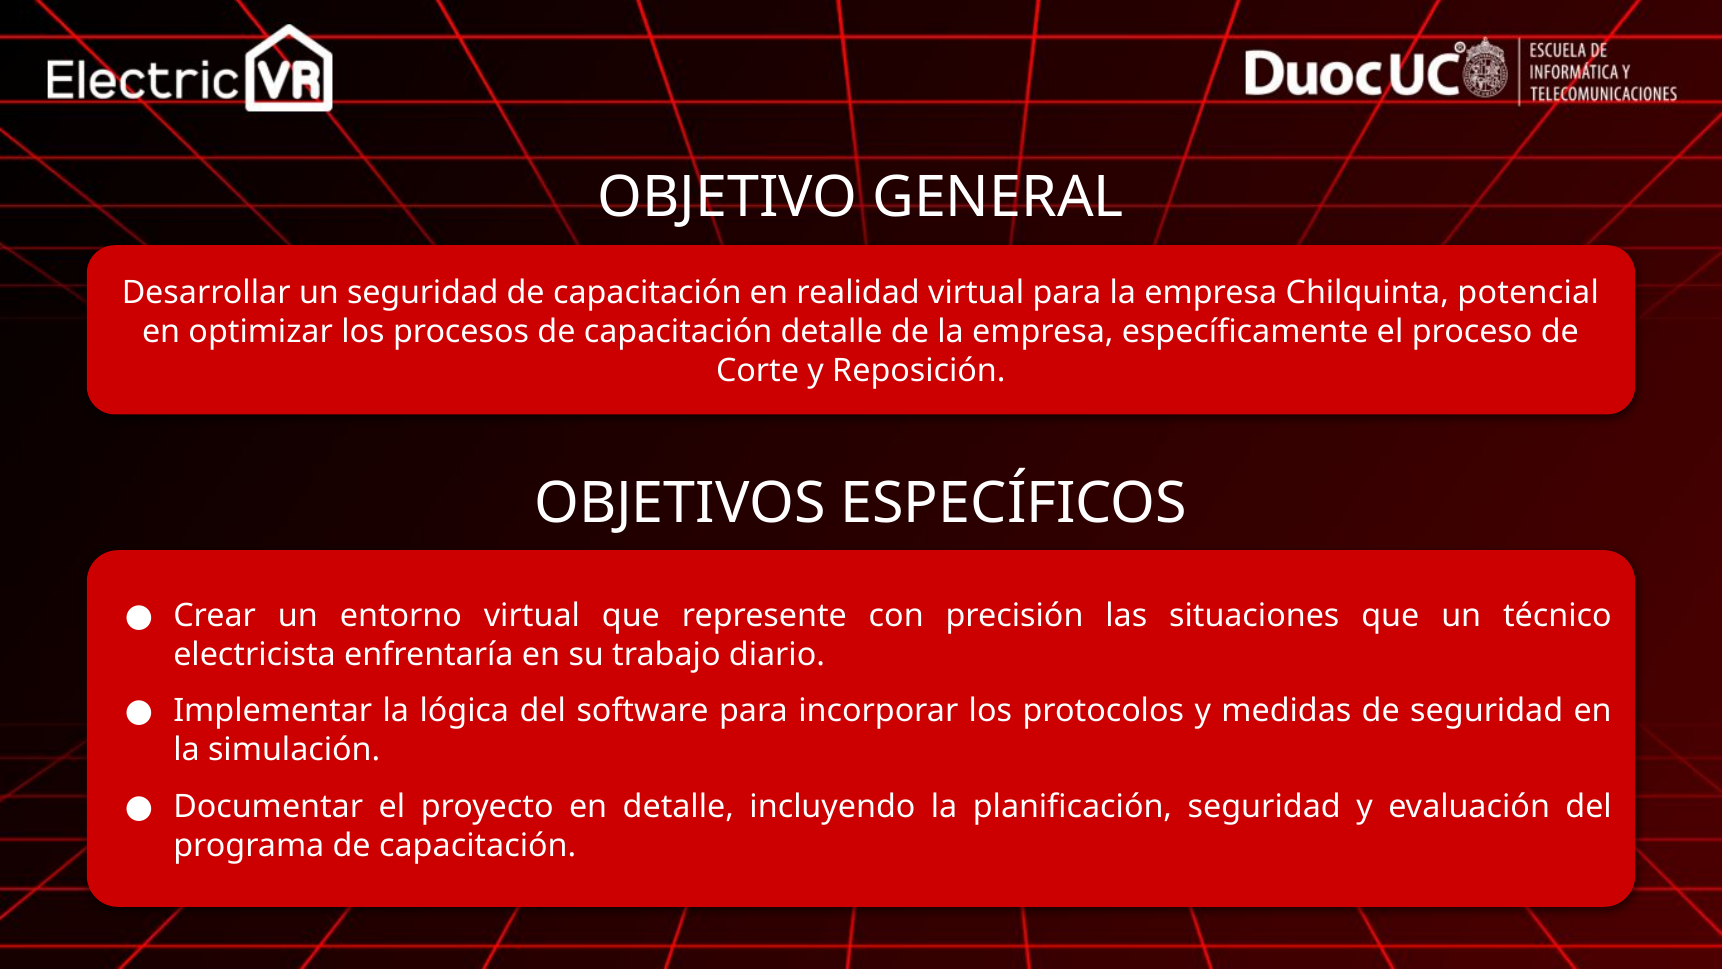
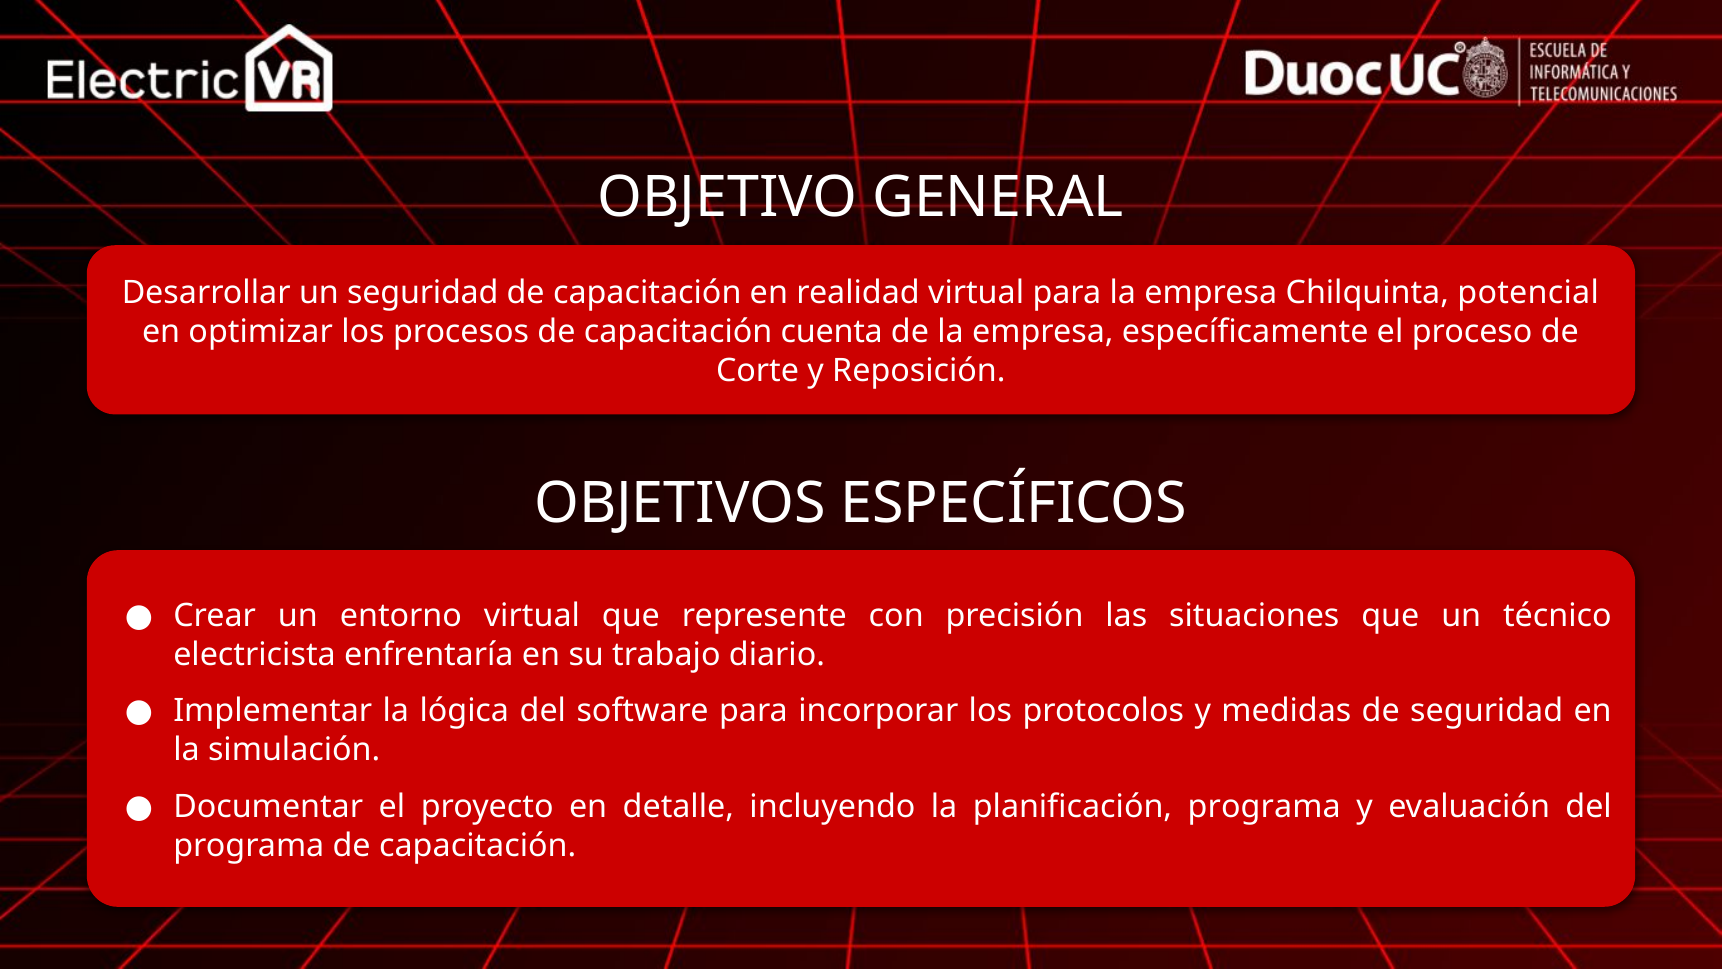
capacitación detalle: detalle -> cuenta
planificación seguridad: seguridad -> programa
